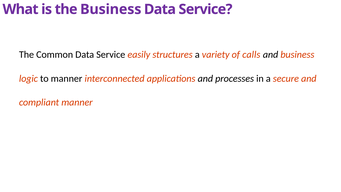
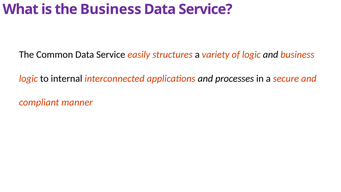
of calls: calls -> logic
to manner: manner -> internal
